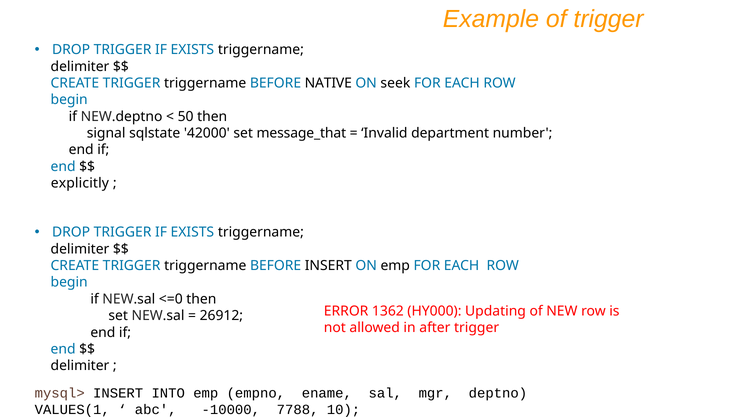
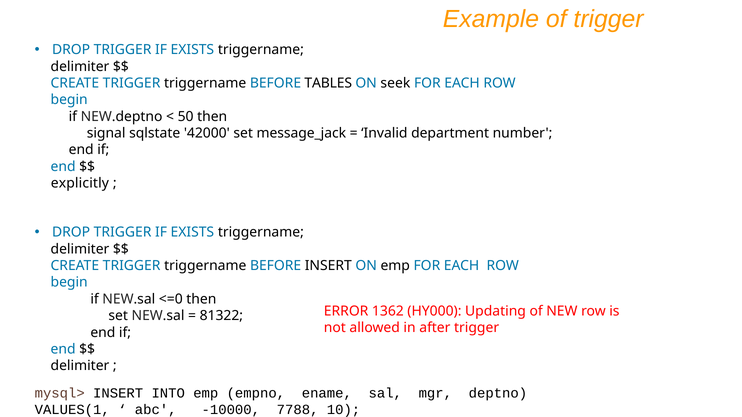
NATIVE: NATIVE -> TABLES
message_that: message_that -> message_jack
26912: 26912 -> 81322
